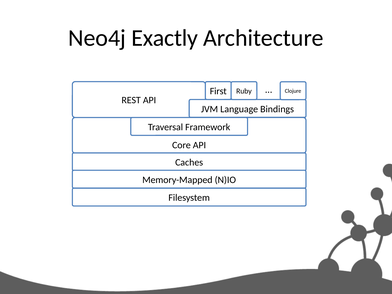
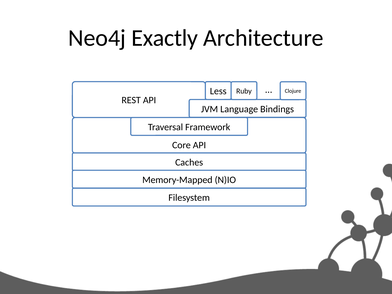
First: First -> Less
